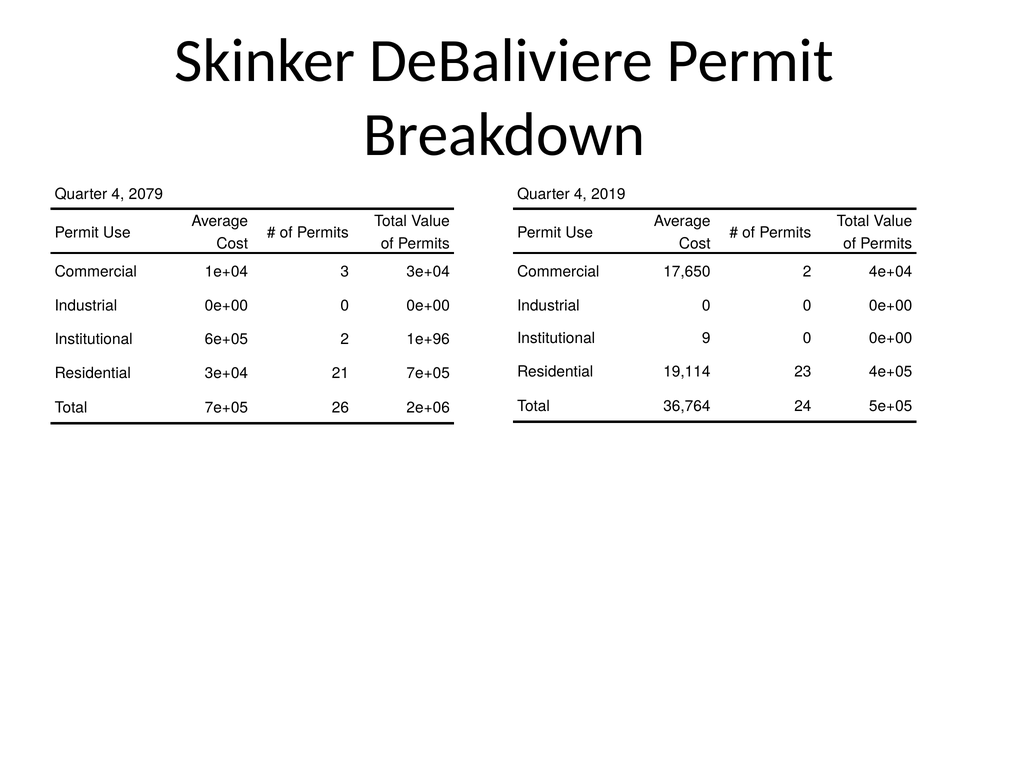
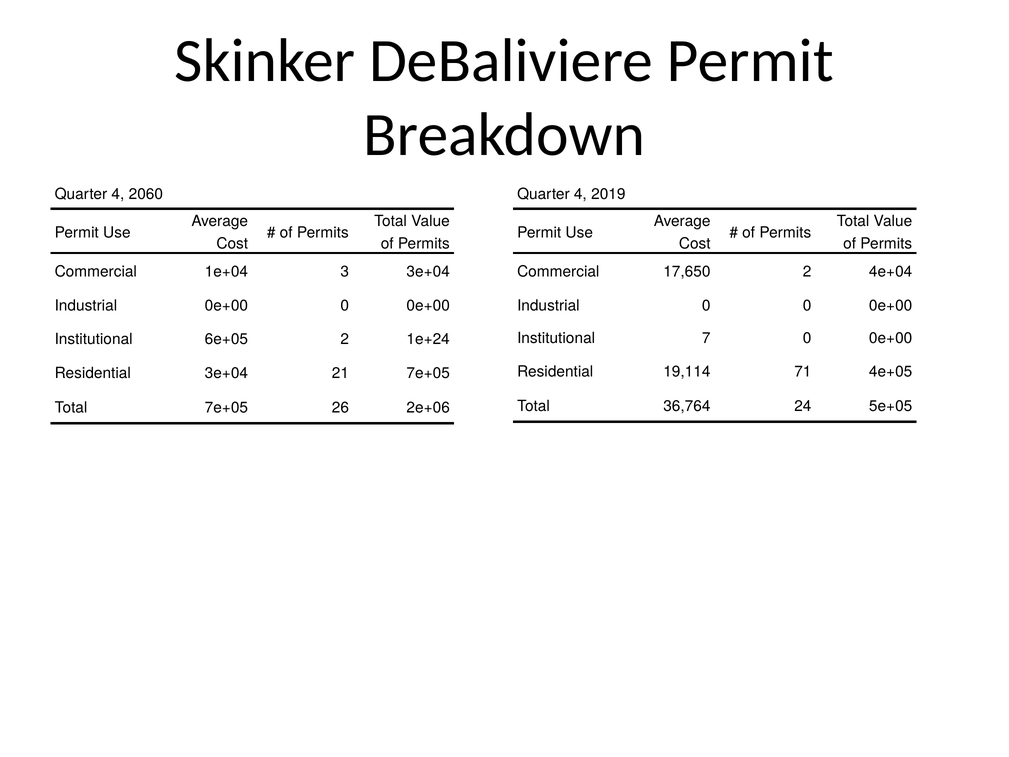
2079: 2079 -> 2060
9: 9 -> 7
1e+96: 1e+96 -> 1e+24
23: 23 -> 71
